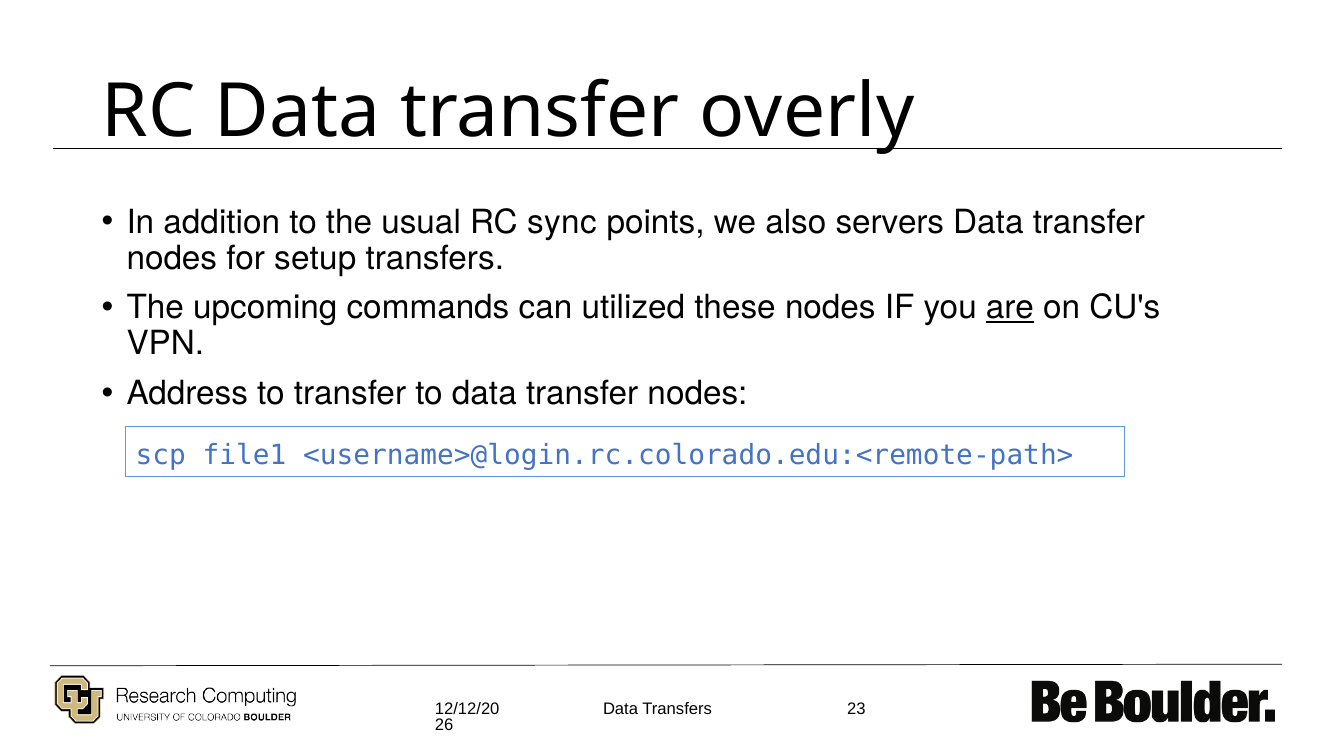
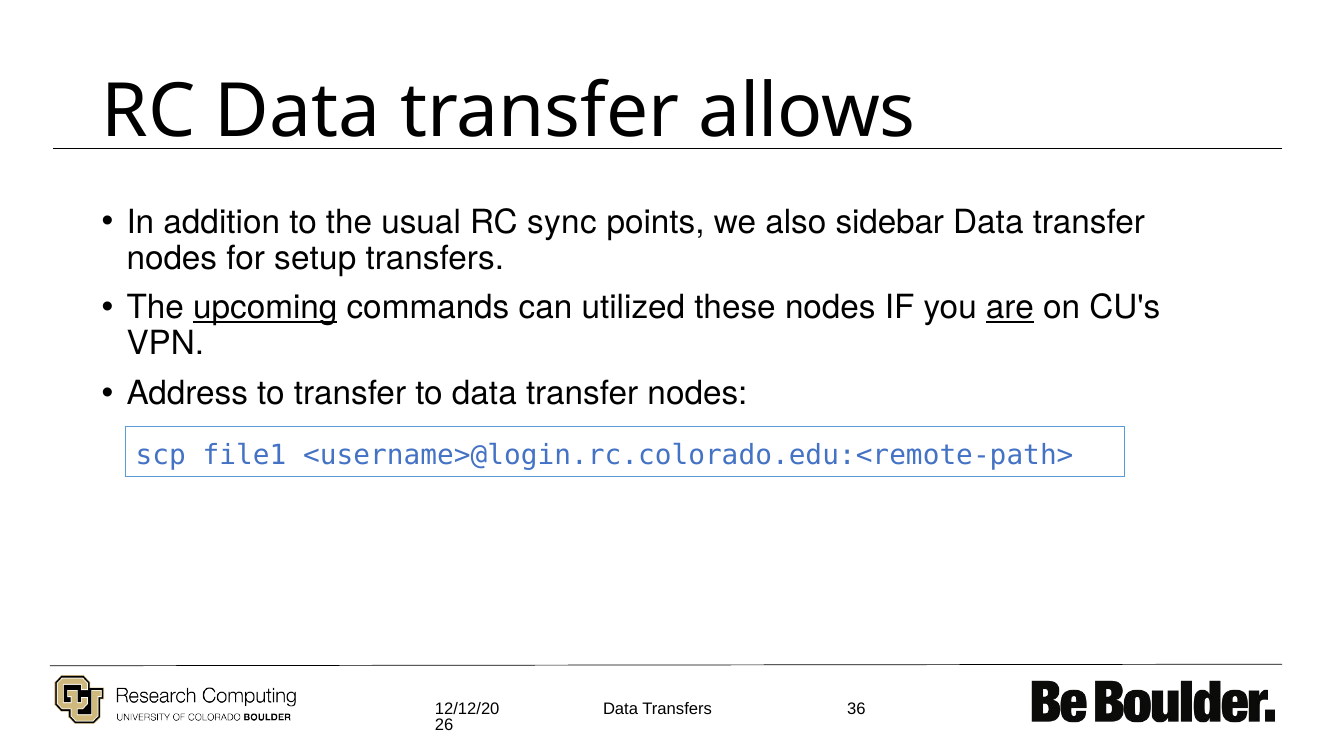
overly: overly -> allows
servers: servers -> sidebar
upcoming underline: none -> present
23: 23 -> 36
